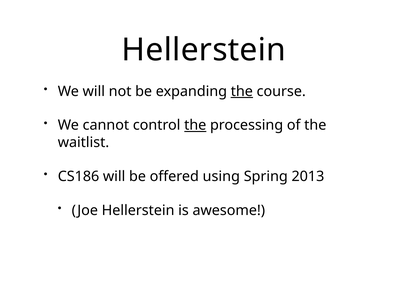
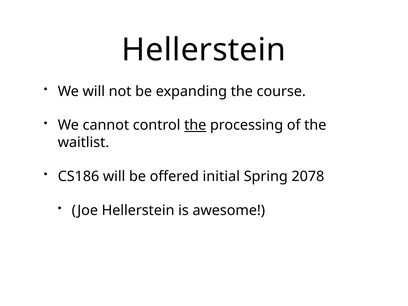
the at (242, 91) underline: present -> none
using: using -> initial
2013: 2013 -> 2078
